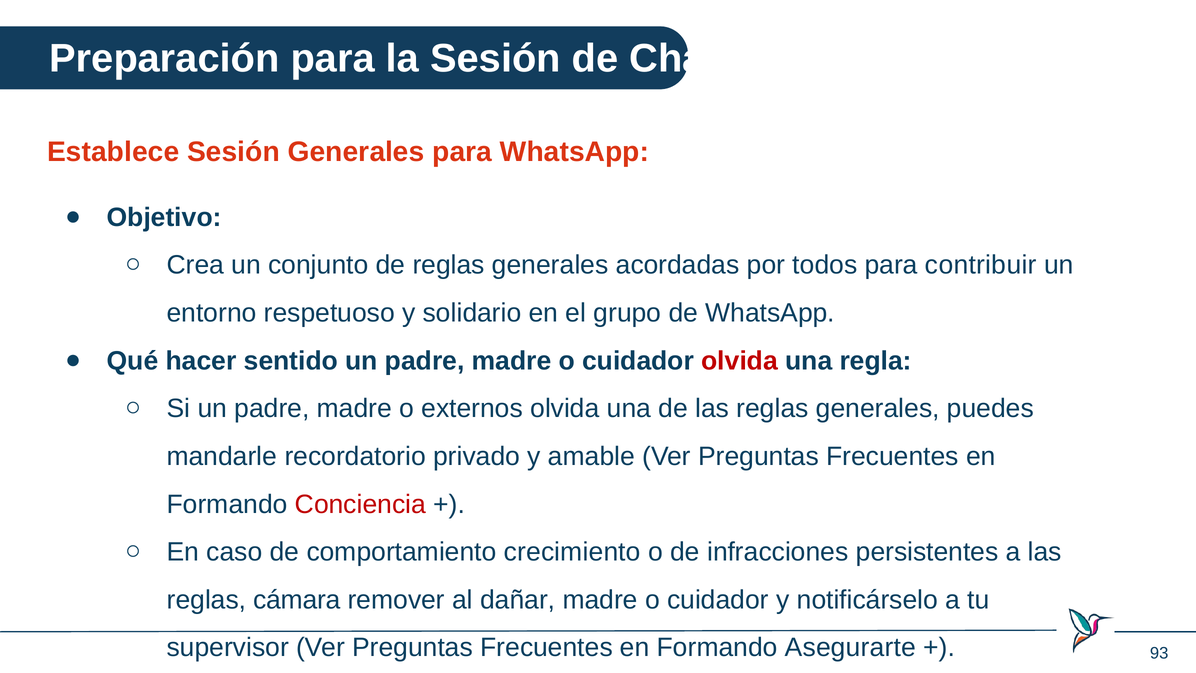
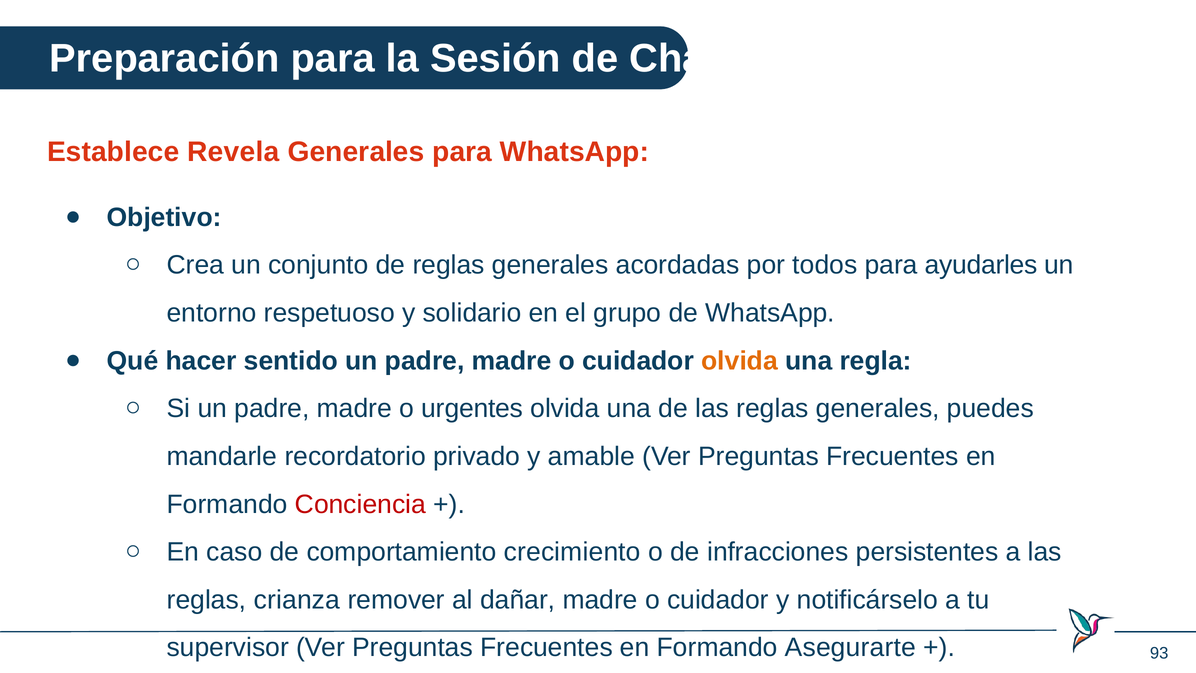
Establece Sesión: Sesión -> Revela
contribuir: contribuir -> ayudarles
olvida at (740, 361) colour: red -> orange
externos: externos -> urgentes
cámara: cámara -> crianza
